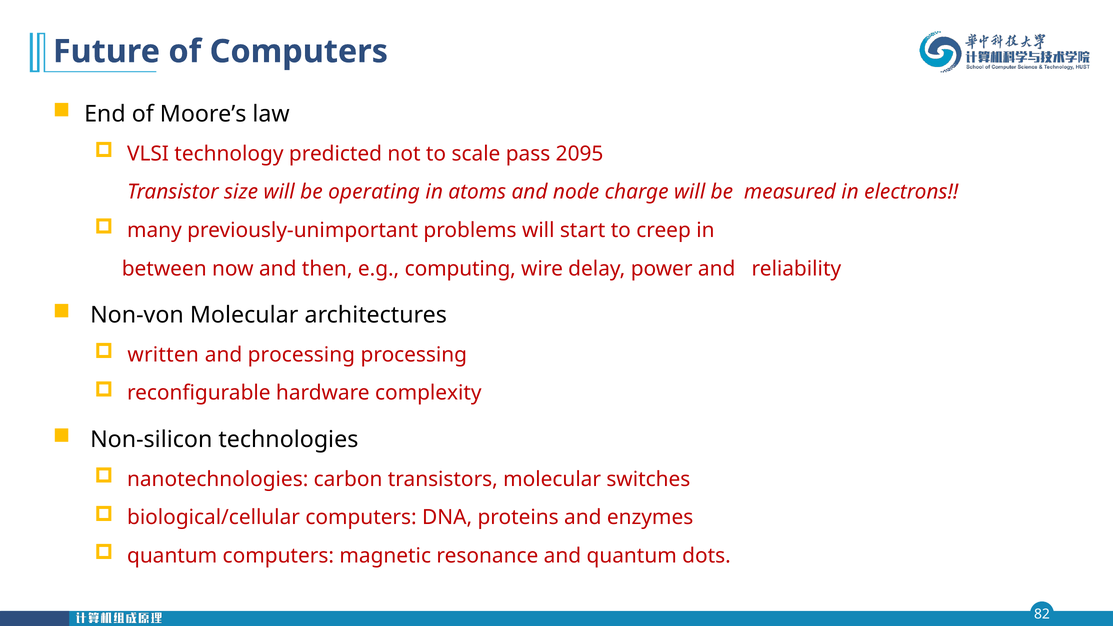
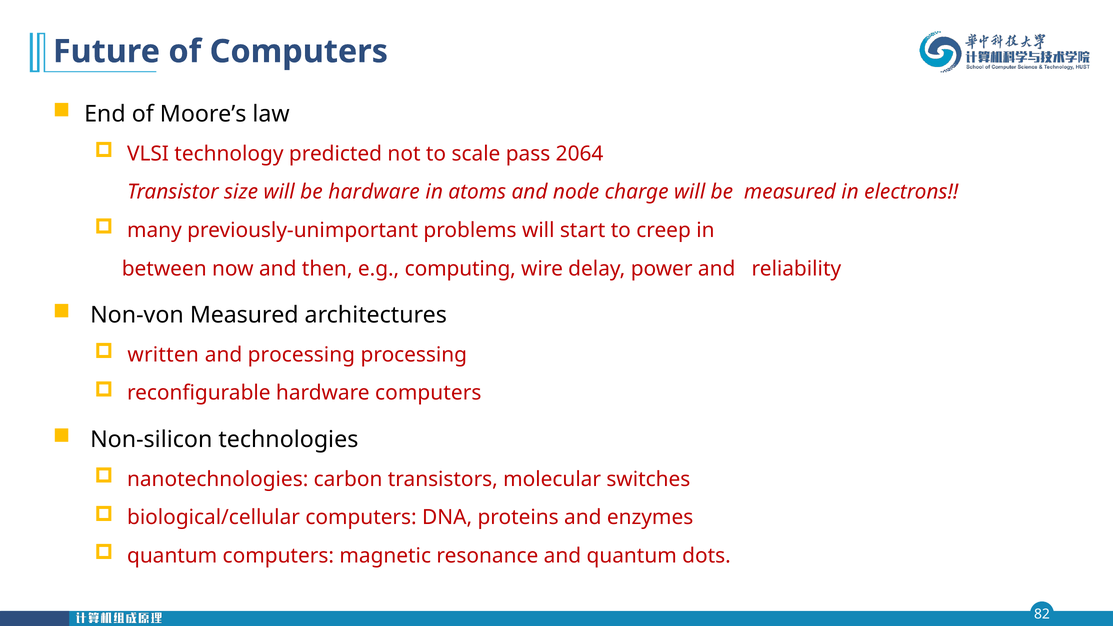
2095: 2095 -> 2064
be operating: operating -> hardware
Non-von Molecular: Molecular -> Measured
hardware complexity: complexity -> computers
